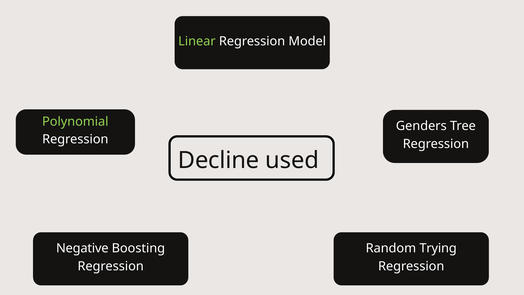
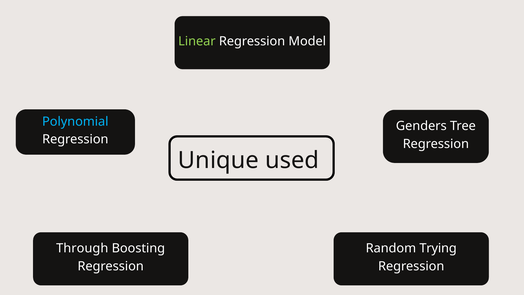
Polynomial colour: light green -> light blue
Decline: Decline -> Unique
Negative: Negative -> Through
